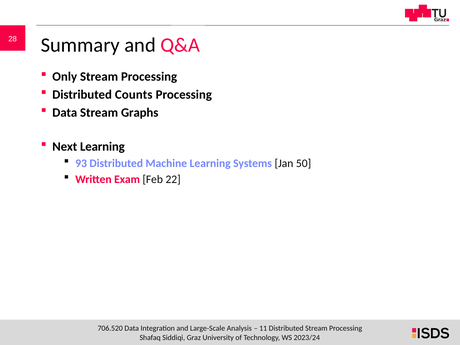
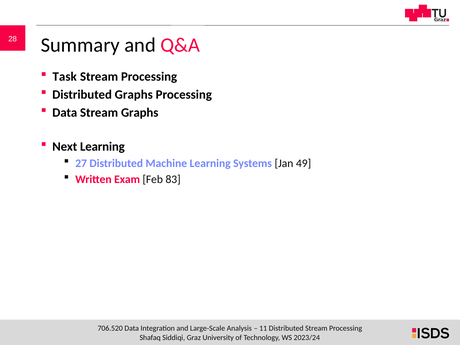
Only: Only -> Task
Distributed Counts: Counts -> Graphs
93: 93 -> 27
50: 50 -> 49
22: 22 -> 83
